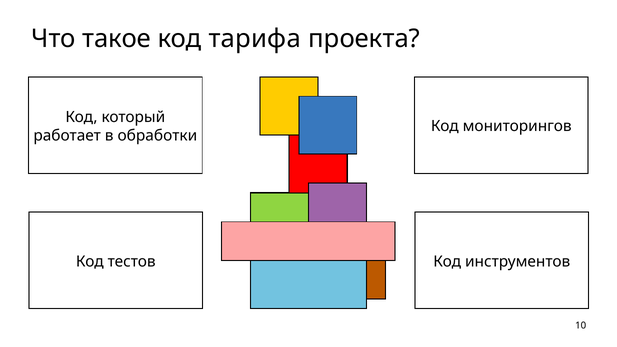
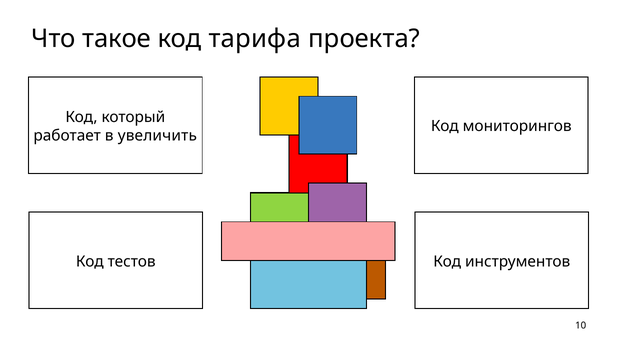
обработки: обработки -> увеличить
